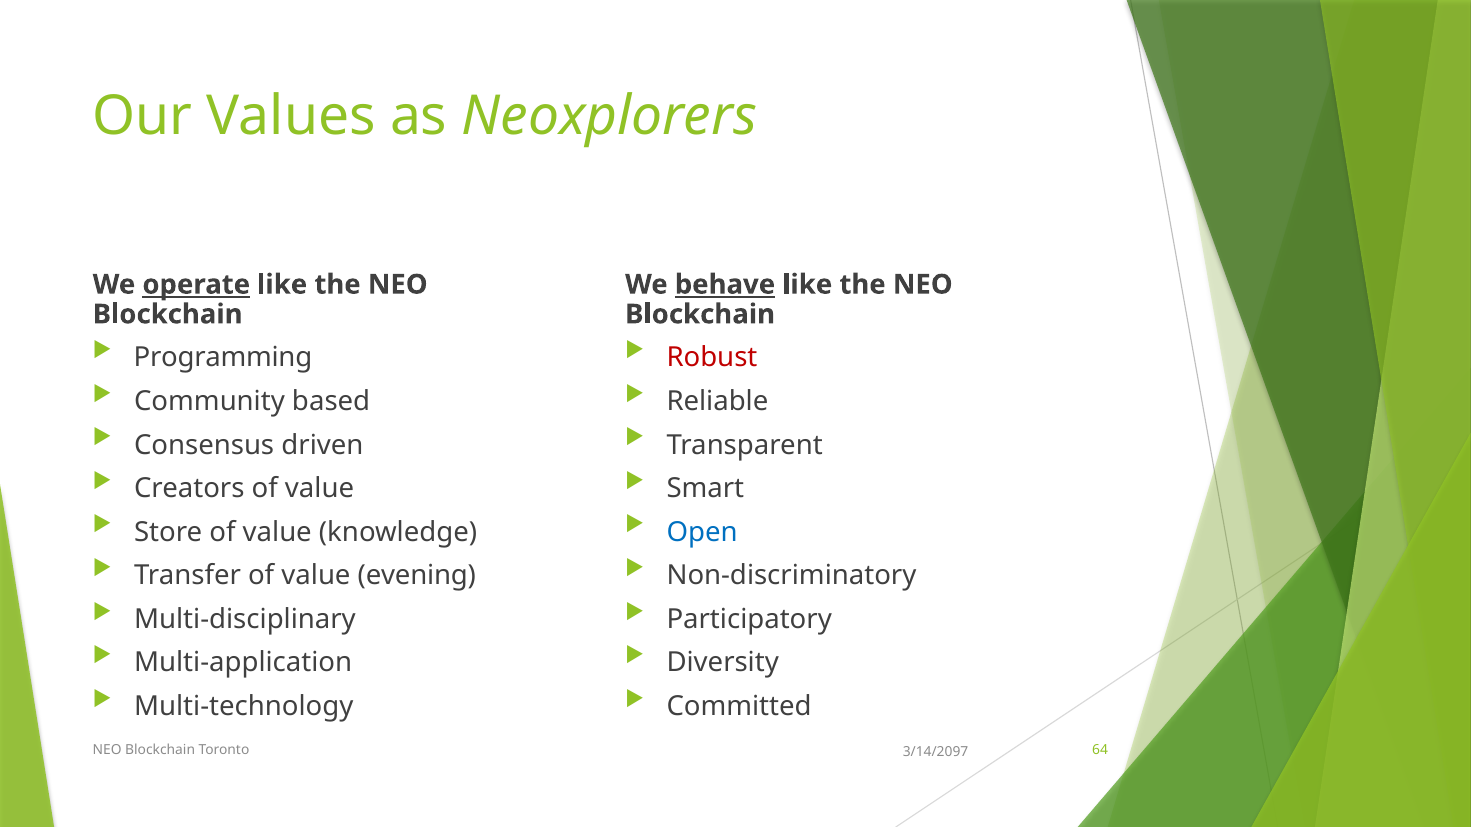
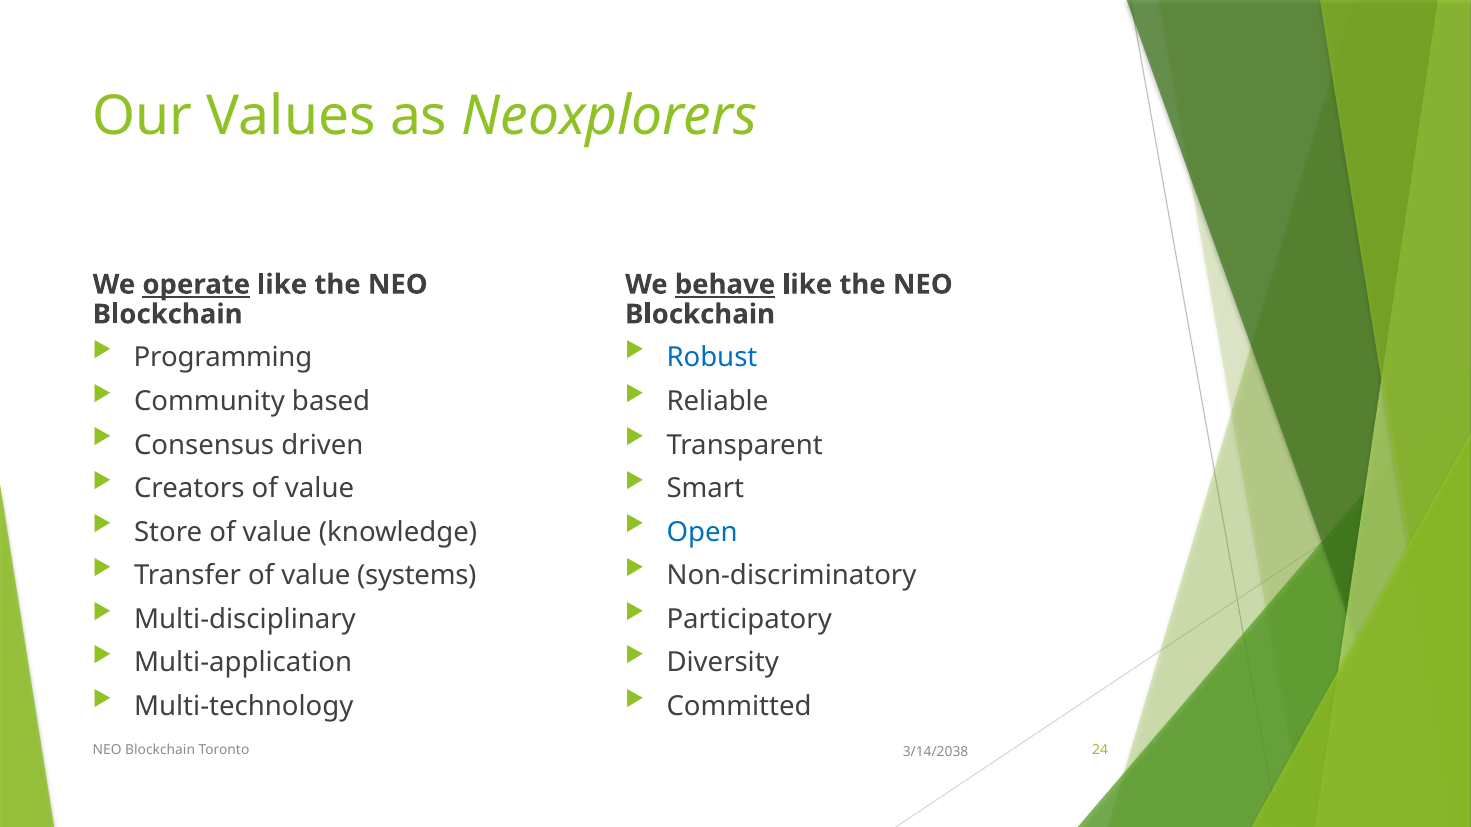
Robust colour: red -> blue
evening: evening -> systems
64: 64 -> 24
3/14/2097: 3/14/2097 -> 3/14/2038
